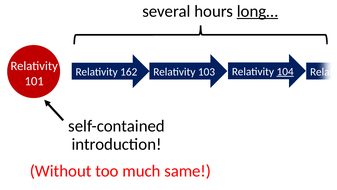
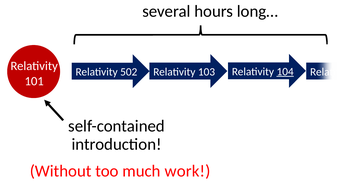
long… underline: present -> none
162: 162 -> 502
same: same -> work
